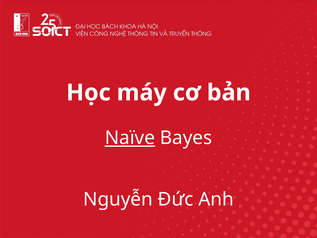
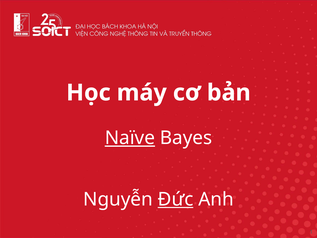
Đức underline: none -> present
